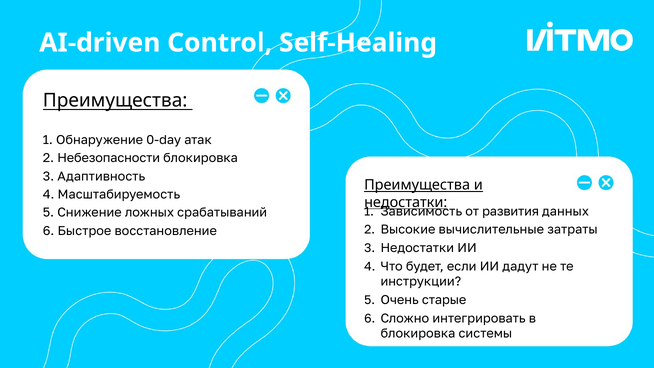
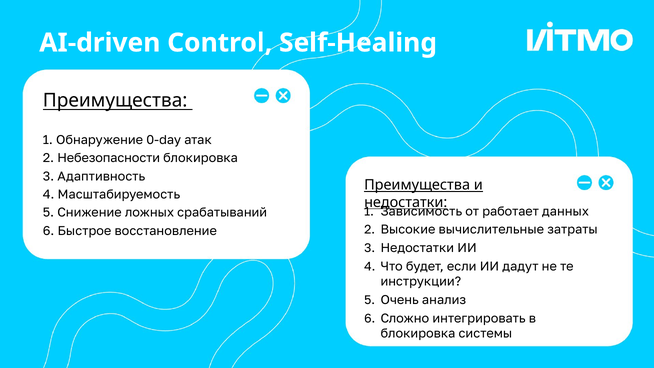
развития: развития -> работает
старые: старые -> анализ
